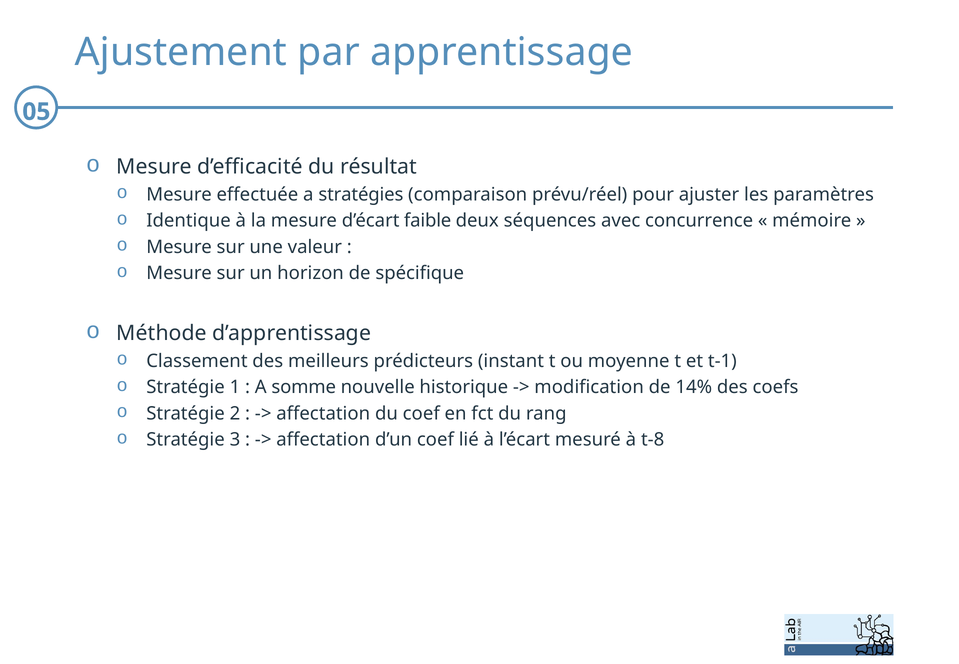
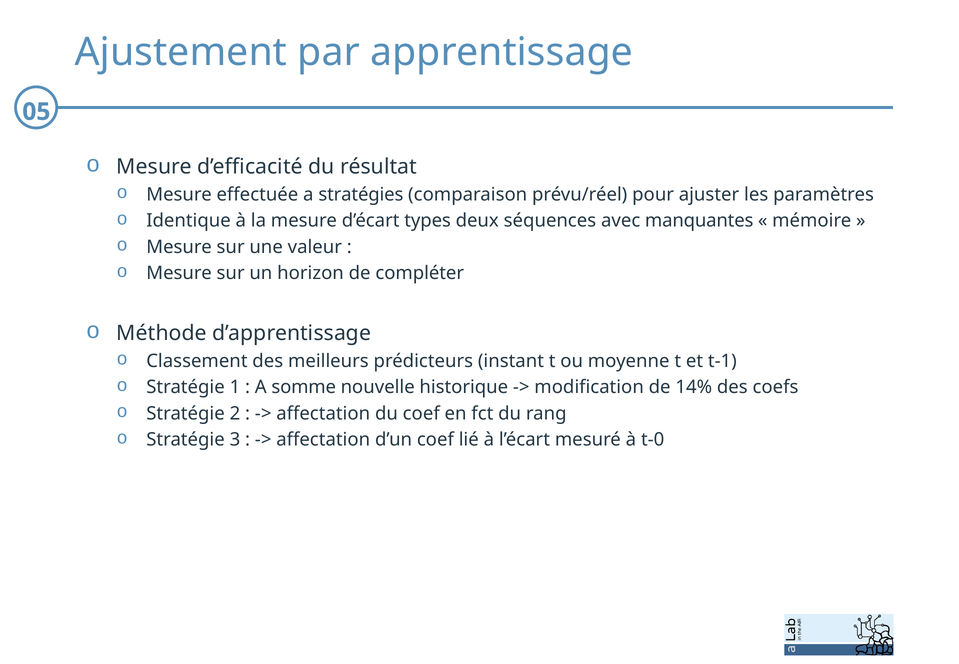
faible: faible -> types
concurrence: concurrence -> manquantes
spécifique: spécifique -> compléter
t-8: t-8 -> t-0
